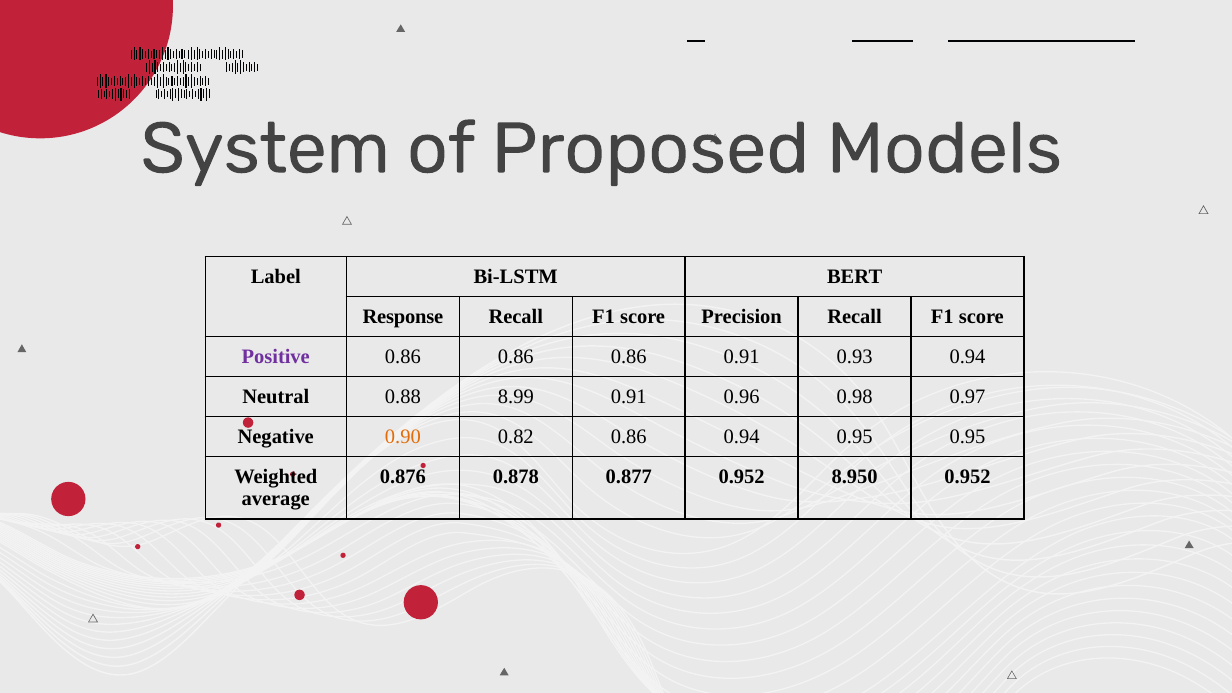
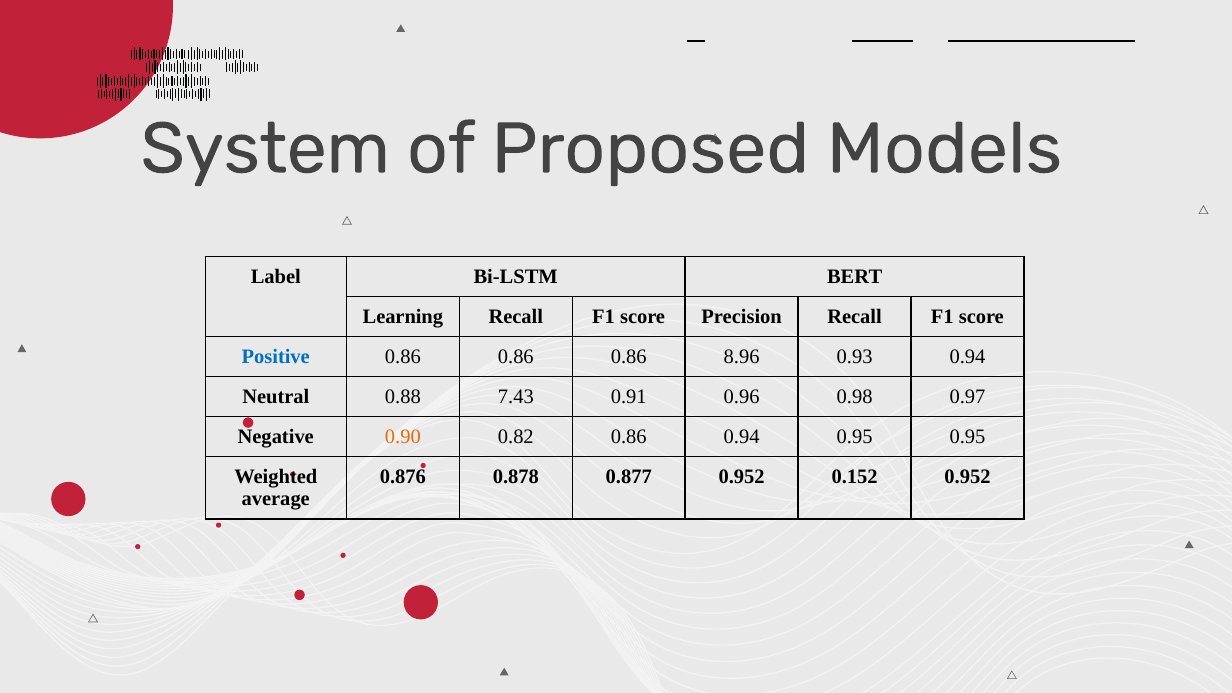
Response: Response -> Learning
Positive colour: purple -> blue
0.86 0.91: 0.91 -> 8.96
8.99: 8.99 -> 7.43
8.950: 8.950 -> 0.152
